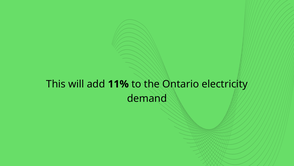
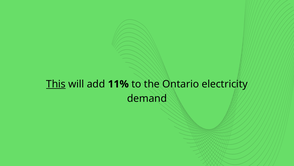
This underline: none -> present
